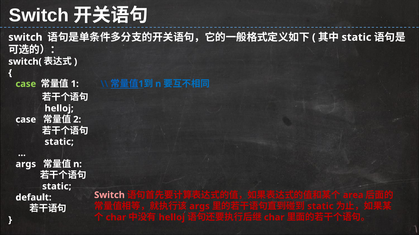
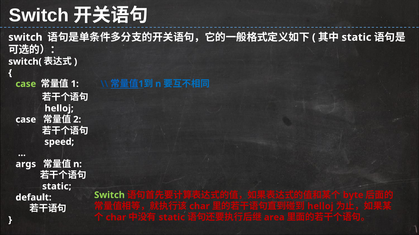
static at (59, 142): static -> speed
Switch at (109, 196) colour: pink -> light green
area: area -> byte
args at (199, 207): args -> char
static at (320, 207): static -> helloj
helloj at (172, 218): helloj -> static
char at (274, 218): char -> area
